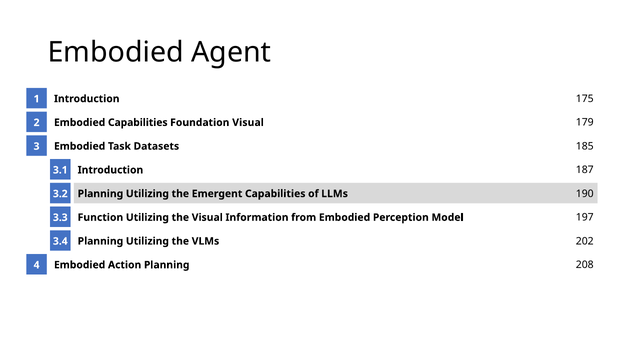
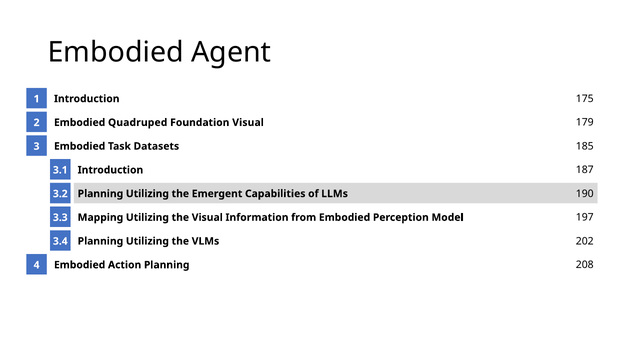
Embodied Capabilities: Capabilities -> Quadruped
Function: Function -> Mapping
